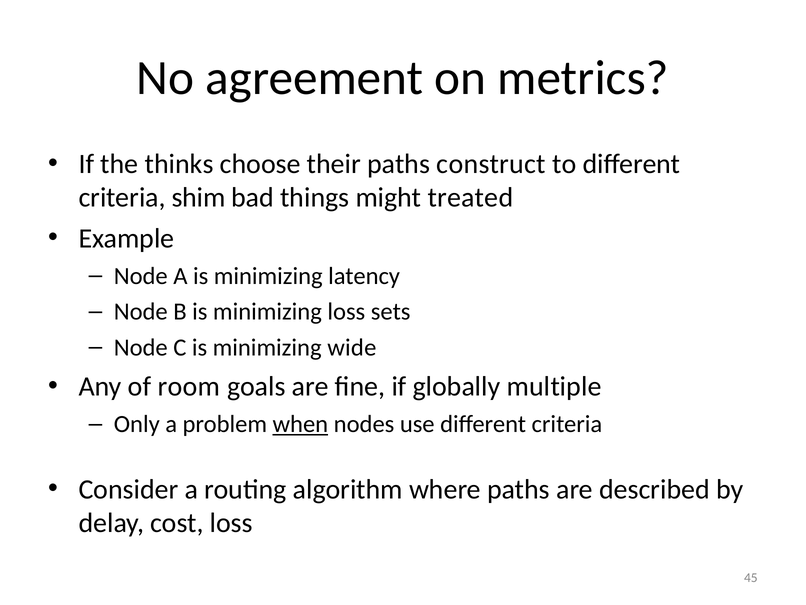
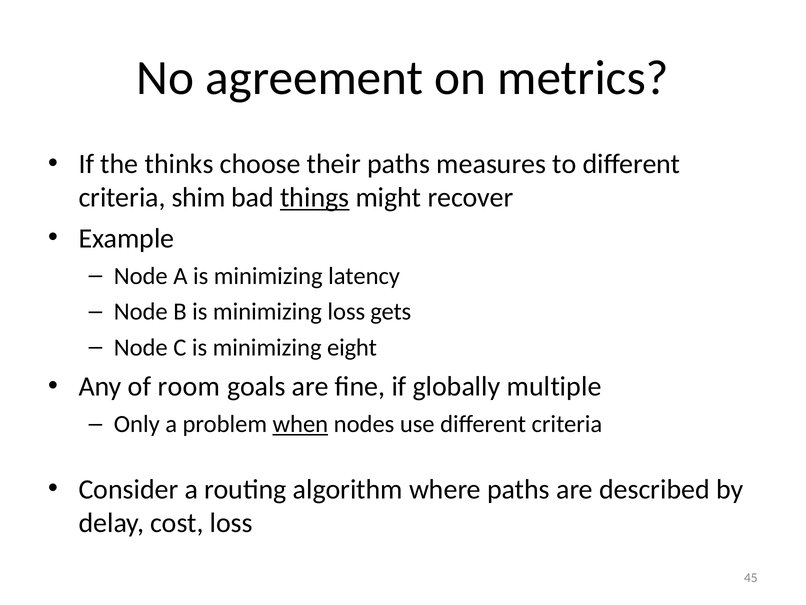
construct: construct -> measures
things underline: none -> present
treated: treated -> recover
sets: sets -> gets
wide: wide -> eight
